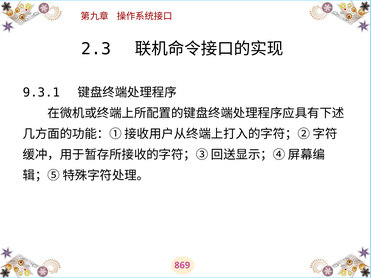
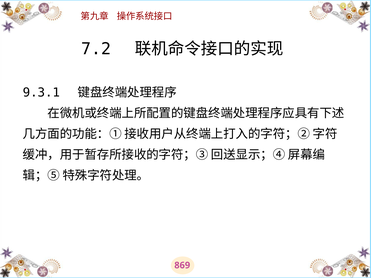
2.3: 2.3 -> 7.2
